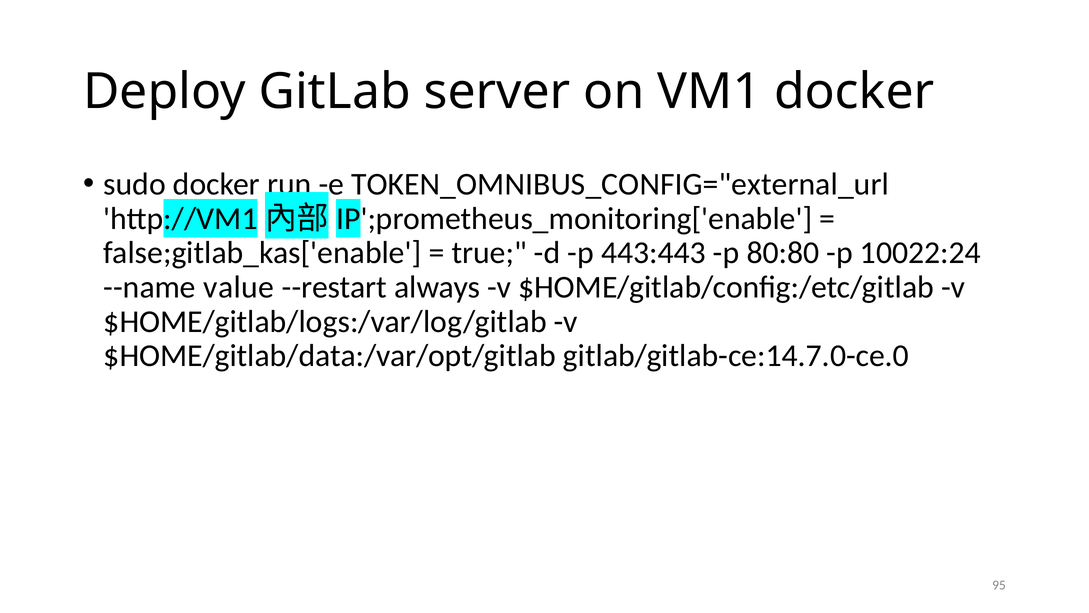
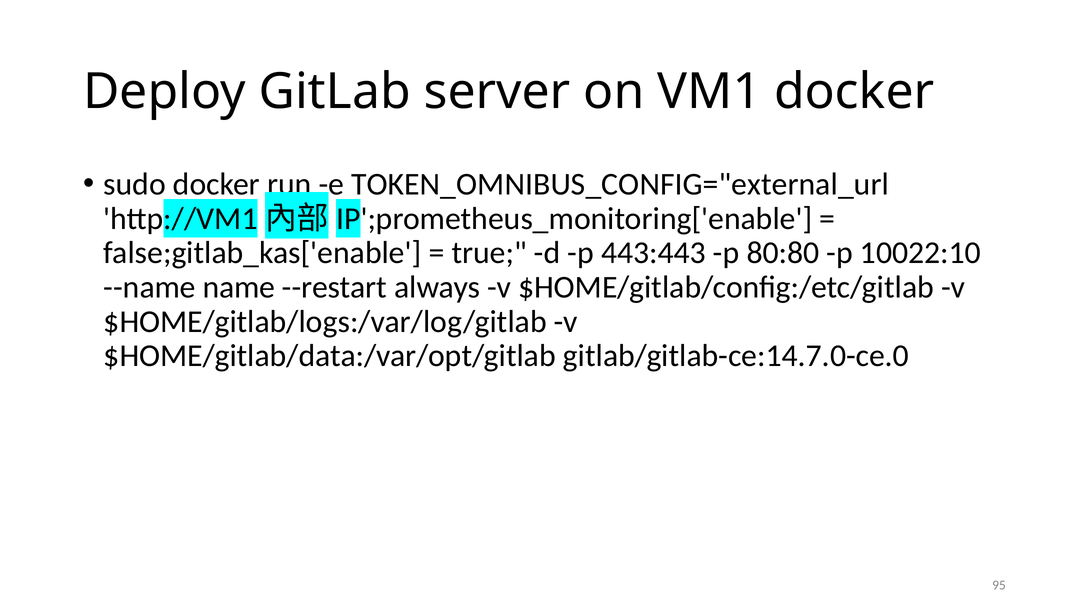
10022:24: 10022:24 -> 10022:10
value: value -> name
